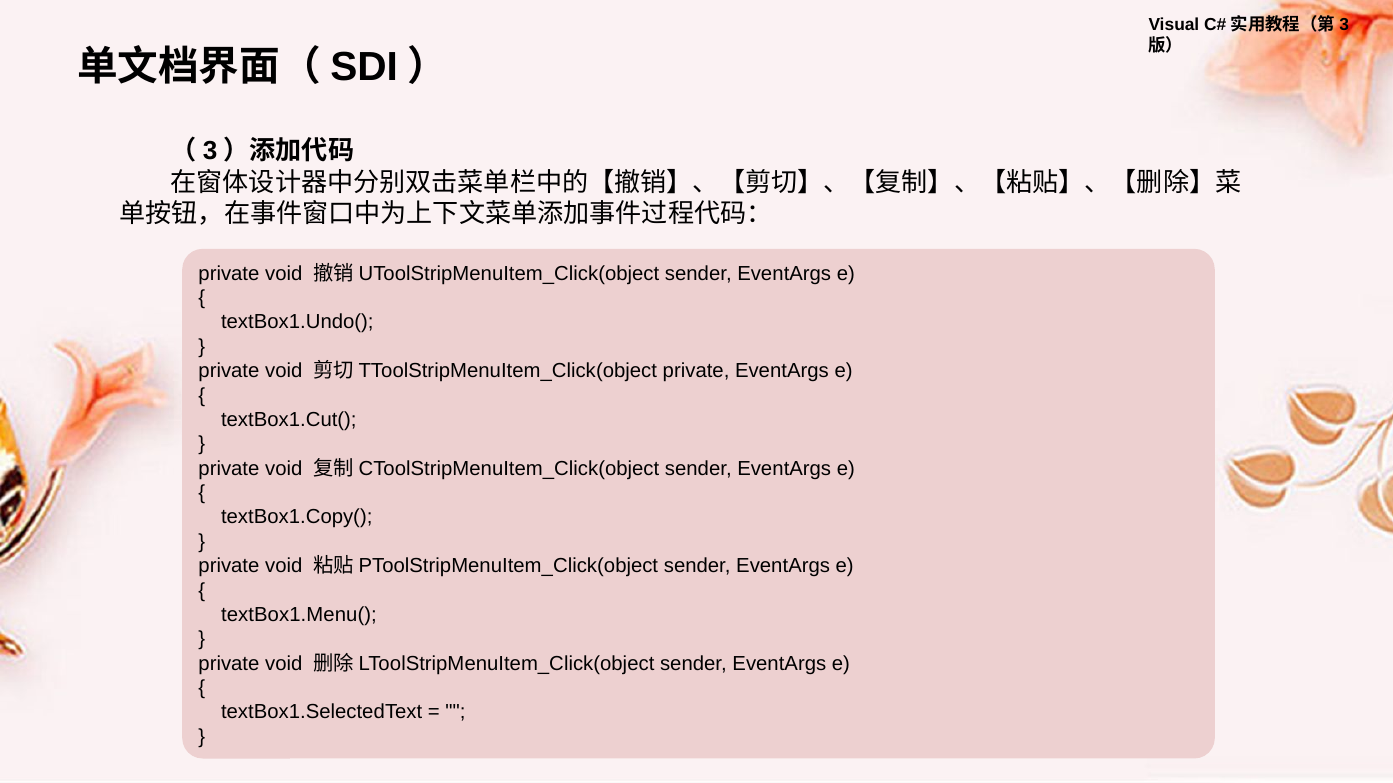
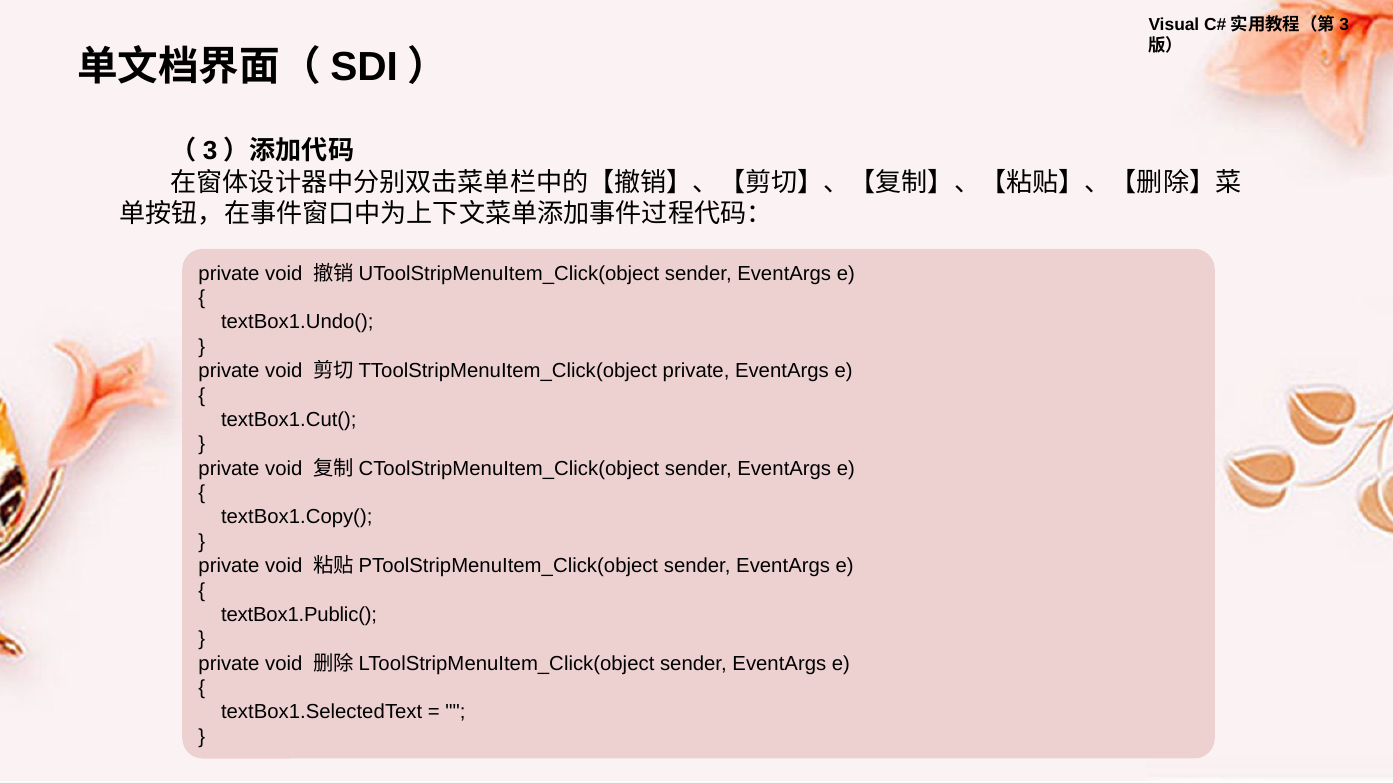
textBox1.Menu(: textBox1.Menu( -> textBox1.Public(
